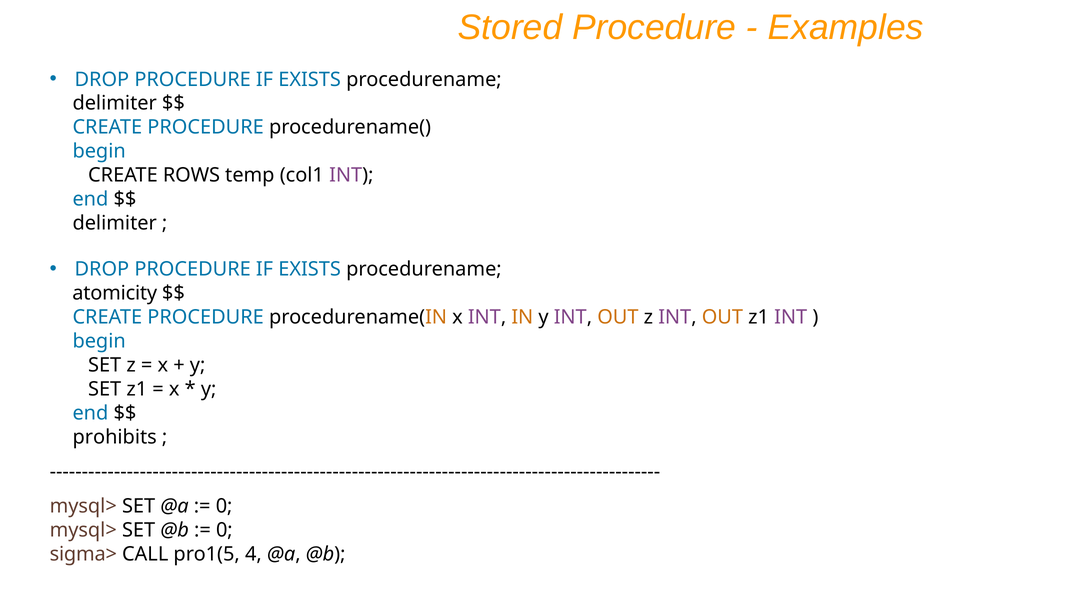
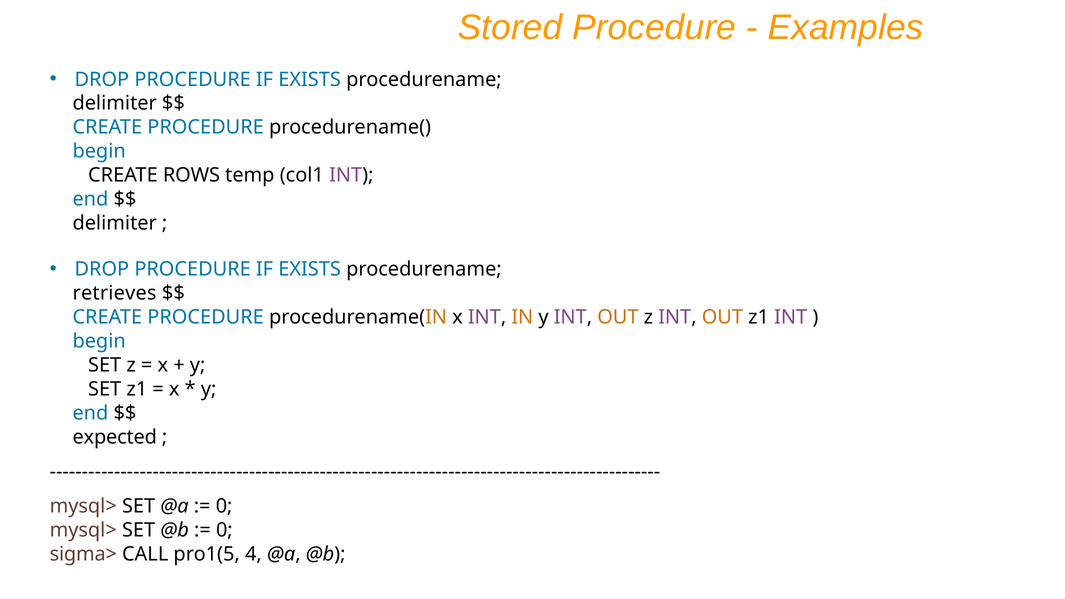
atomicity: atomicity -> retrieves
prohibits: prohibits -> expected
